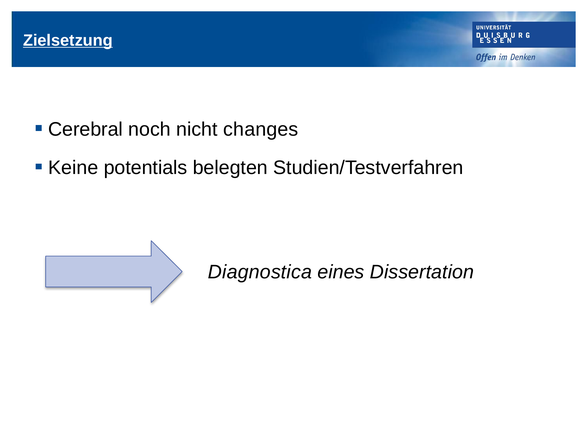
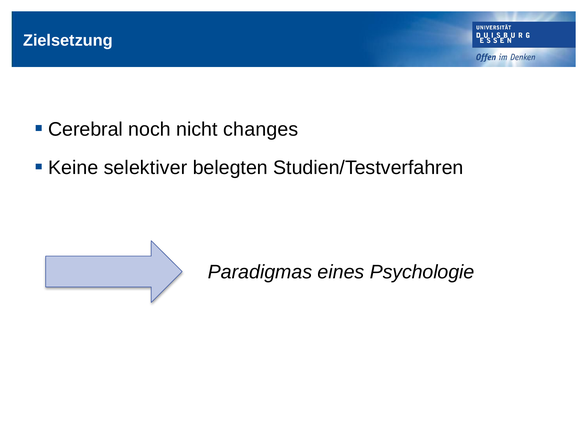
Zielsetzung underline: present -> none
potentials: potentials -> selektiver
Diagnostica: Diagnostica -> Paradigmas
Dissertation: Dissertation -> Psychologie
